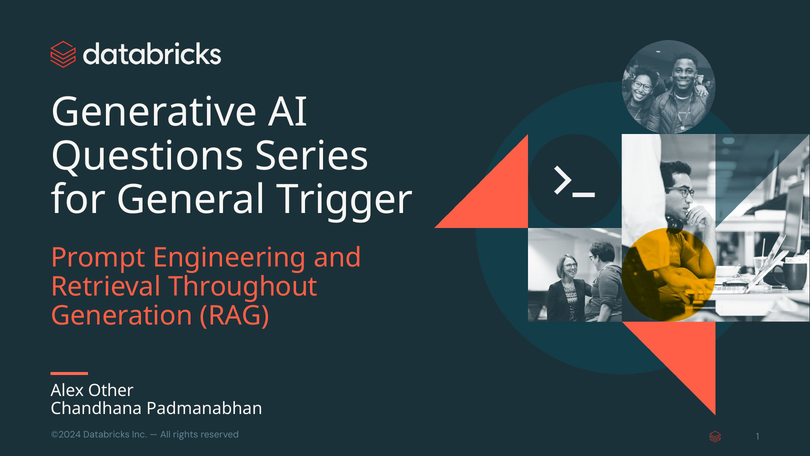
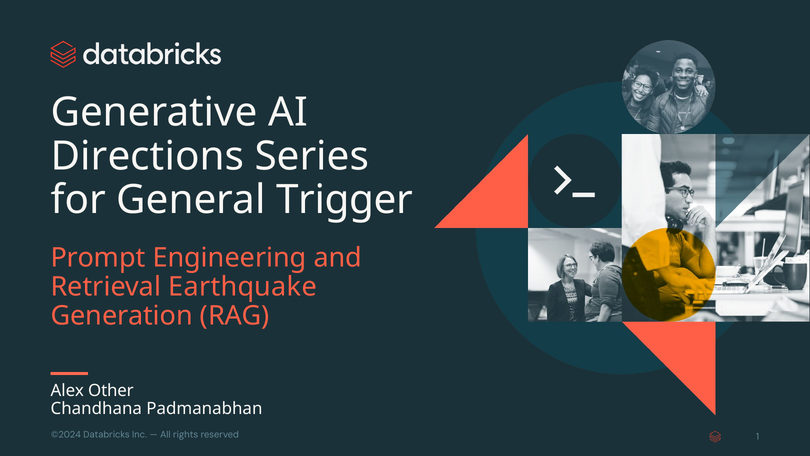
Questions: Questions -> Directions
Throughout: Throughout -> Earthquake
